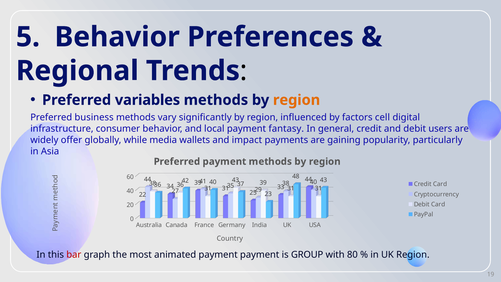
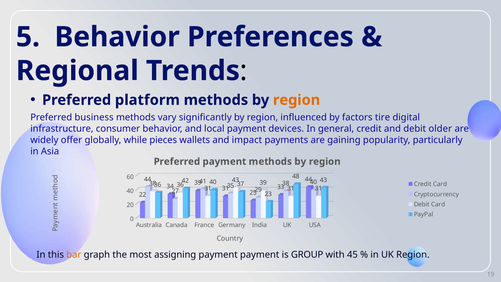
variables: variables -> platform
cell: cell -> tire
fantasy: fantasy -> devices
users: users -> older
media: media -> pieces
bar colour: red -> orange
animated: animated -> assigning
80: 80 -> 45
